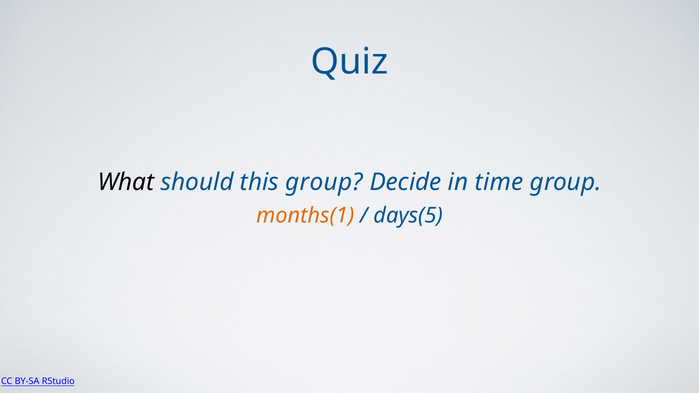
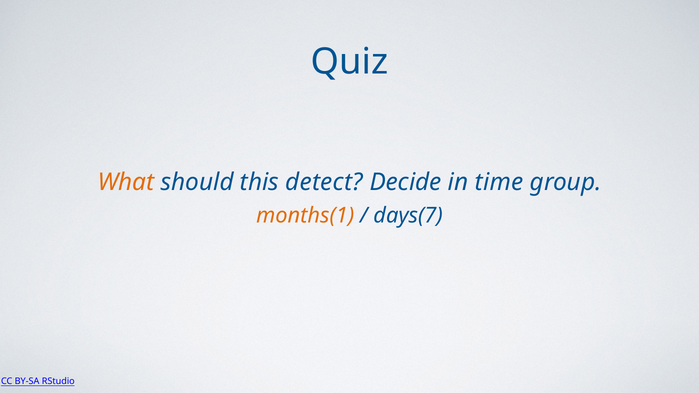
What colour: black -> orange
this group: group -> detect
days(5: days(5 -> days(7
